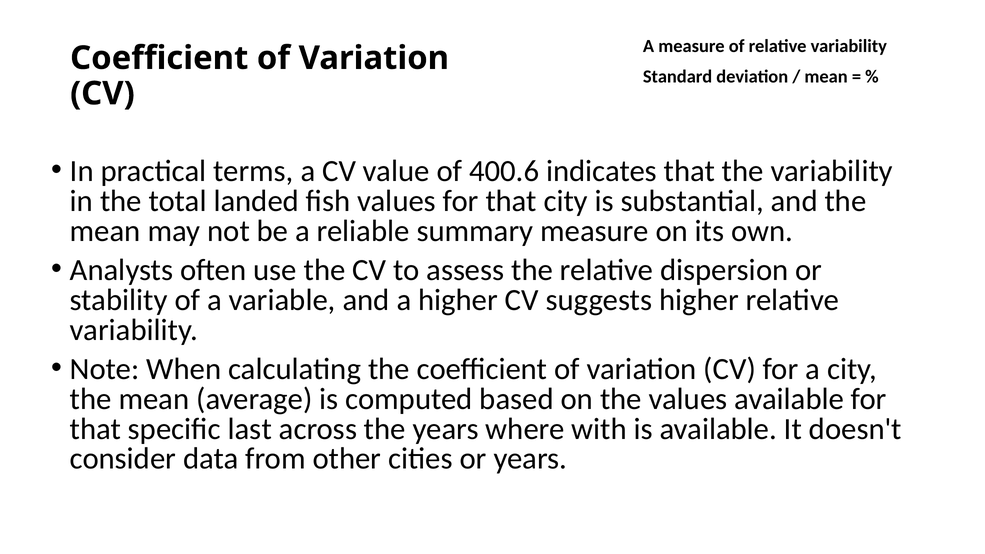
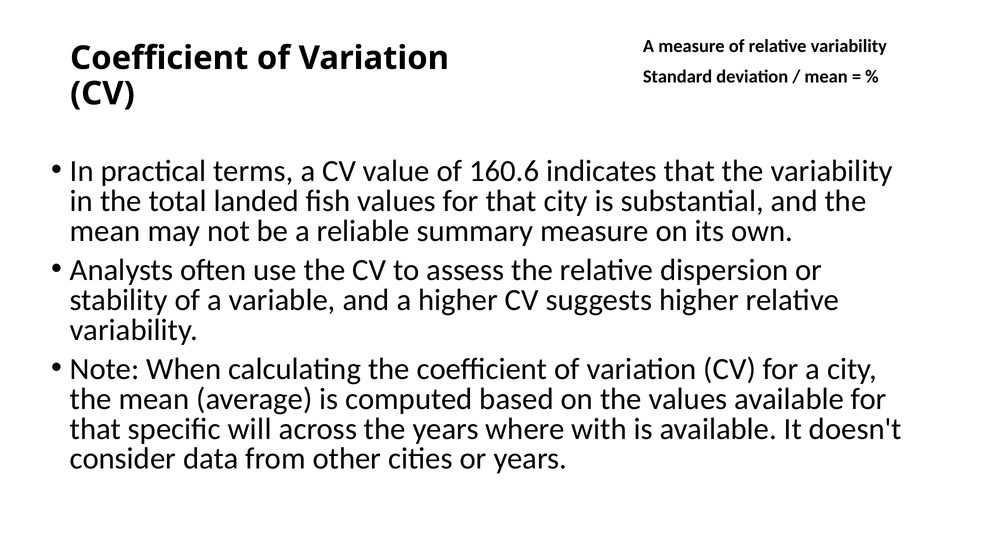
400.6: 400.6 -> 160.6
last: last -> will
